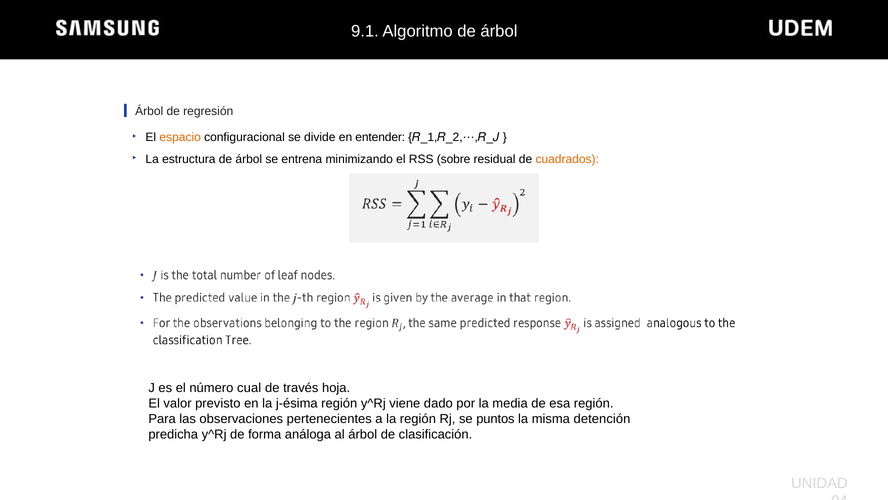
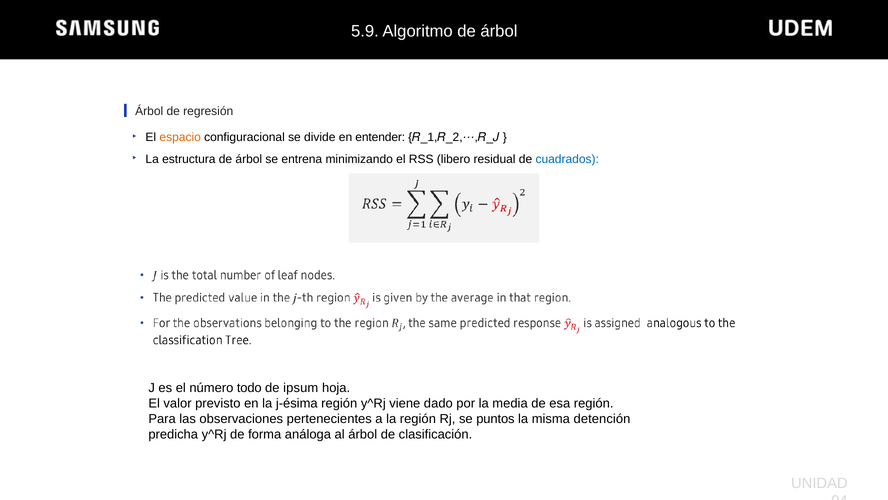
9.1: 9.1 -> 5.9
sobre: sobre -> libero
cuadrados colour: orange -> blue
cual: cual -> todo
través: través -> ipsum
